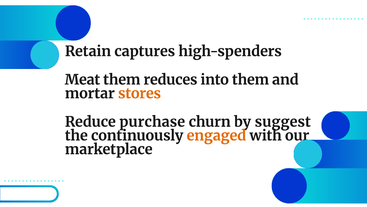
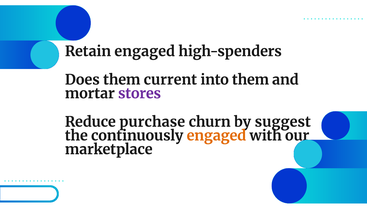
Retain captures: captures -> engaged
Meat: Meat -> Does
reduces: reduces -> current
stores colour: orange -> purple
